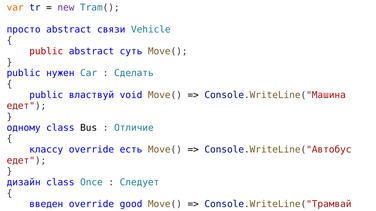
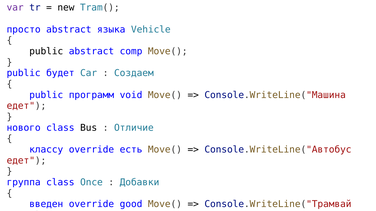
var colour: orange -> purple
new colour: purple -> black
связи: связи -> языка
public at (46, 51) colour: red -> black
суть: суть -> comp
нужен: нужен -> будет
Сделать: Сделать -> Создаем
властвуй: властвуй -> программ
одному: одному -> нового
дизайн: дизайн -> группа
Следует: Следует -> Добавки
